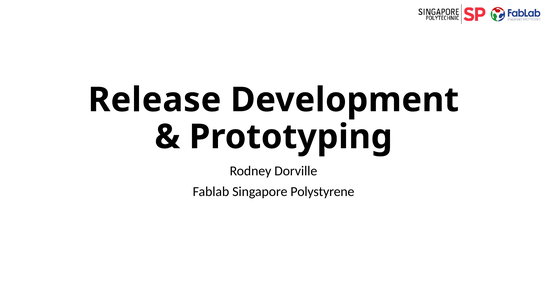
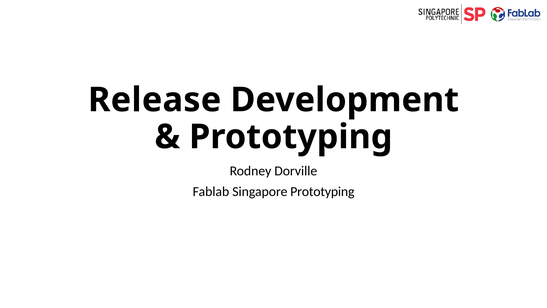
Singapore Polystyrene: Polystyrene -> Prototyping
